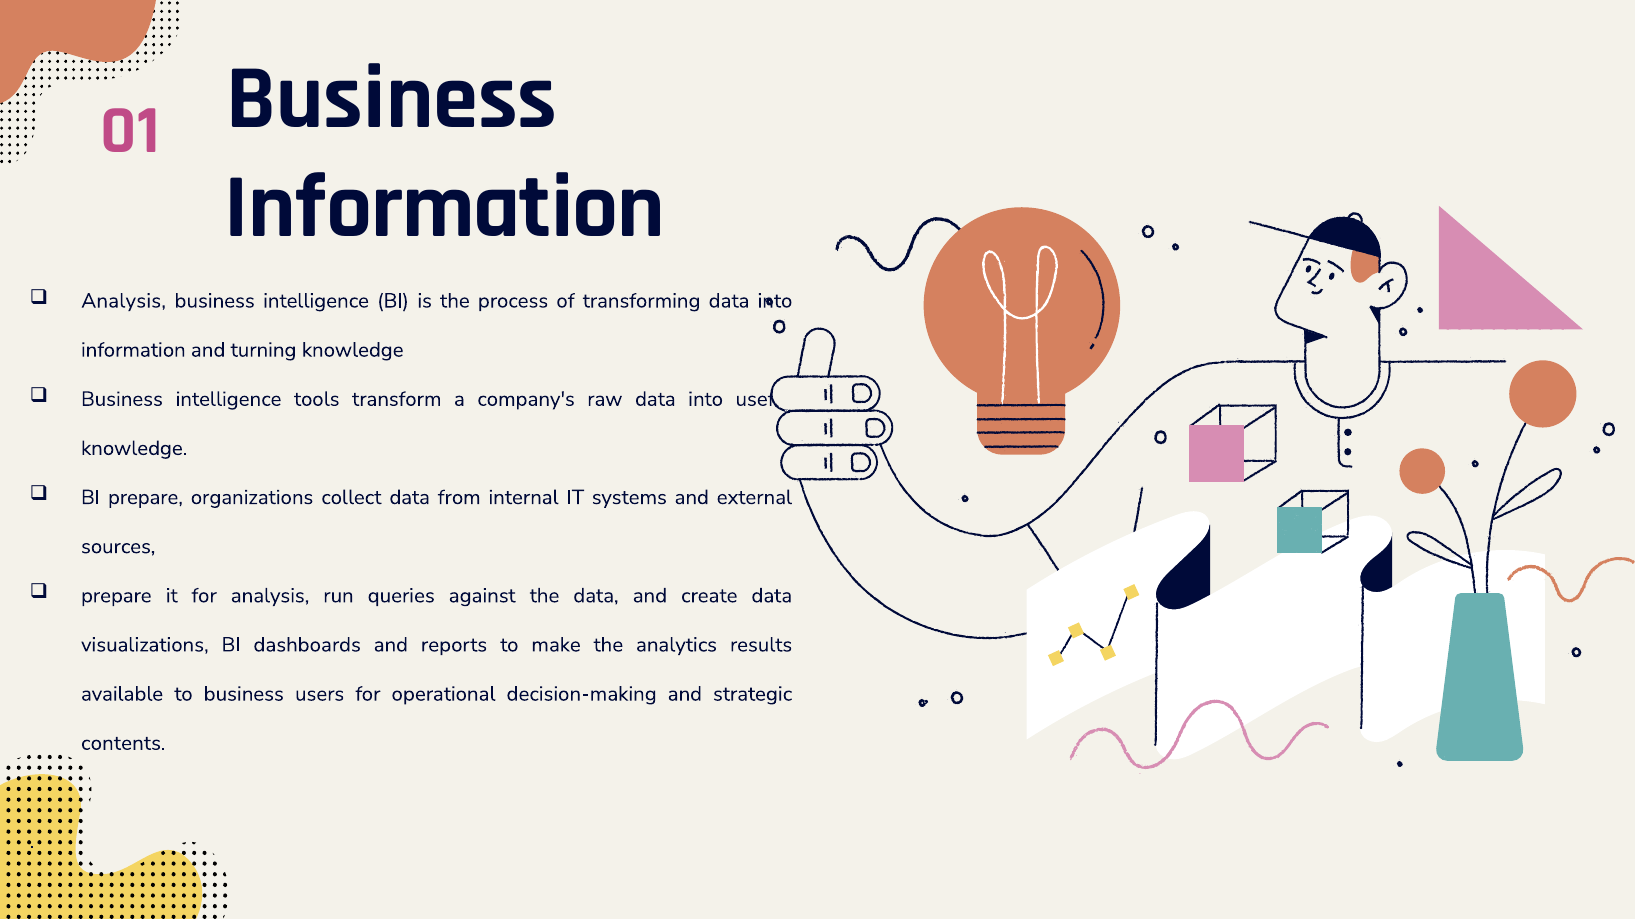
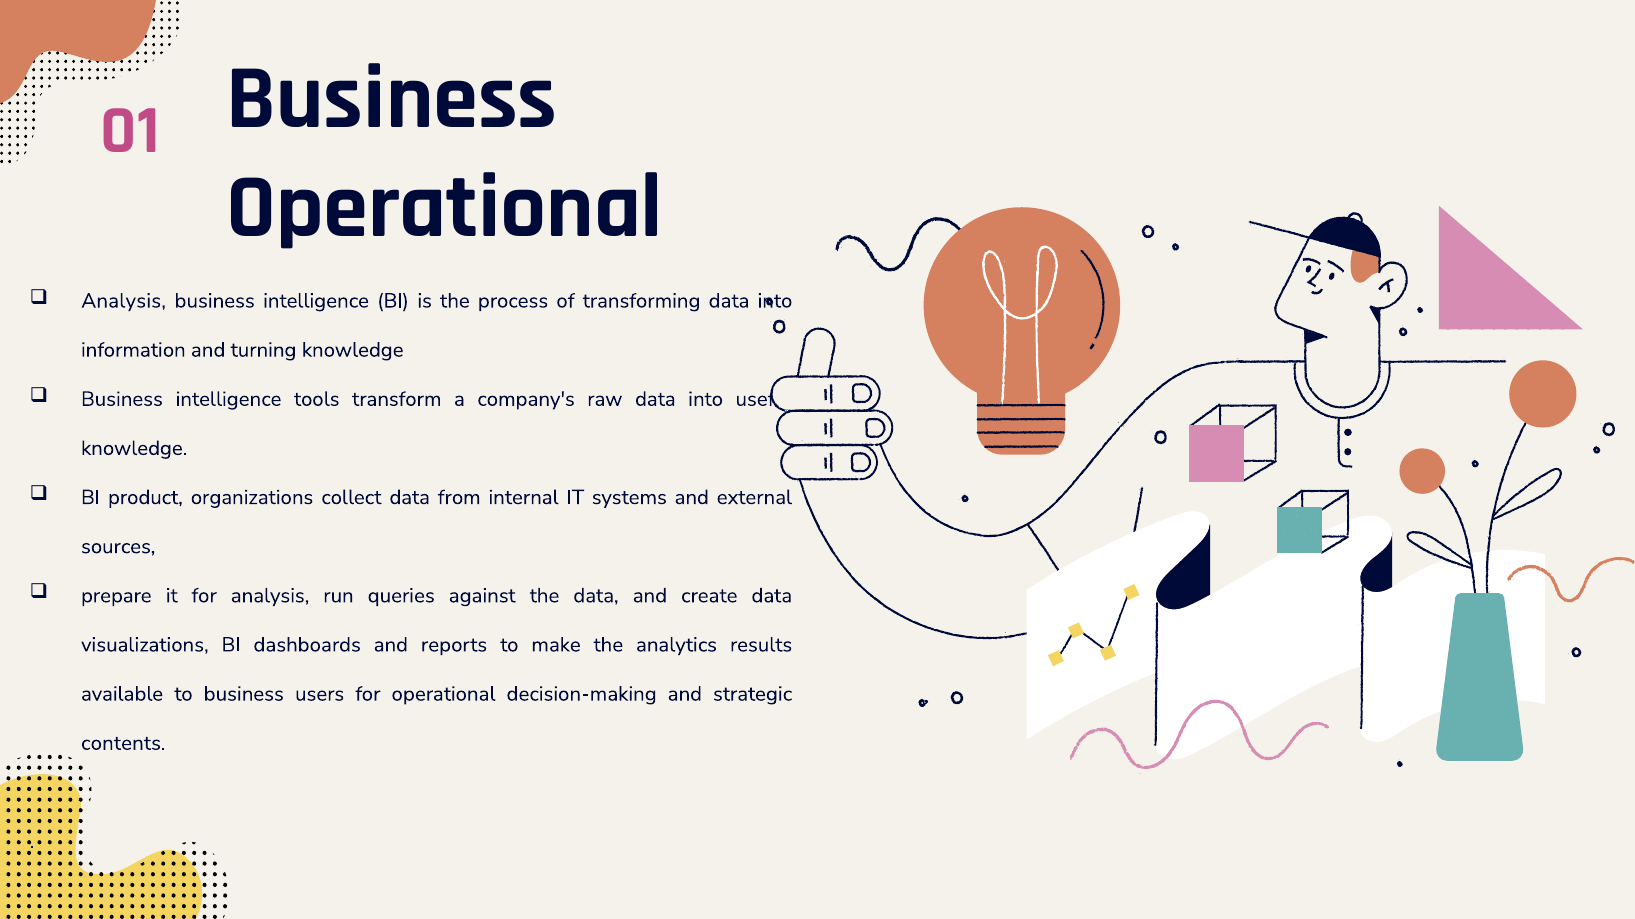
Information at (445, 207): Information -> Operational
BI prepare: prepare -> product
